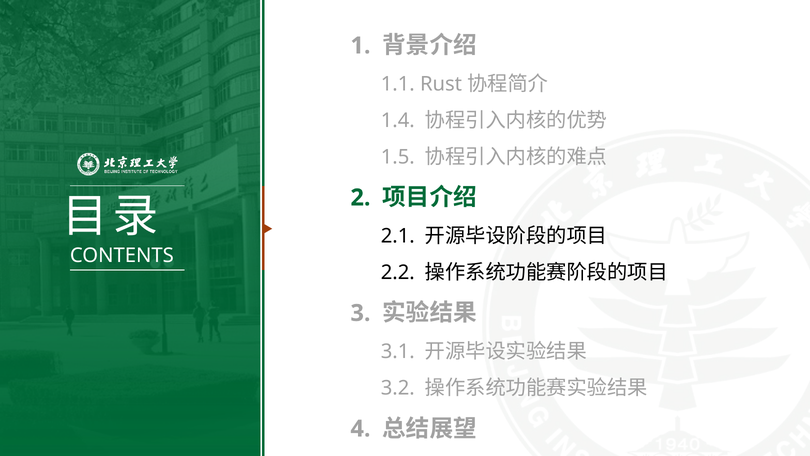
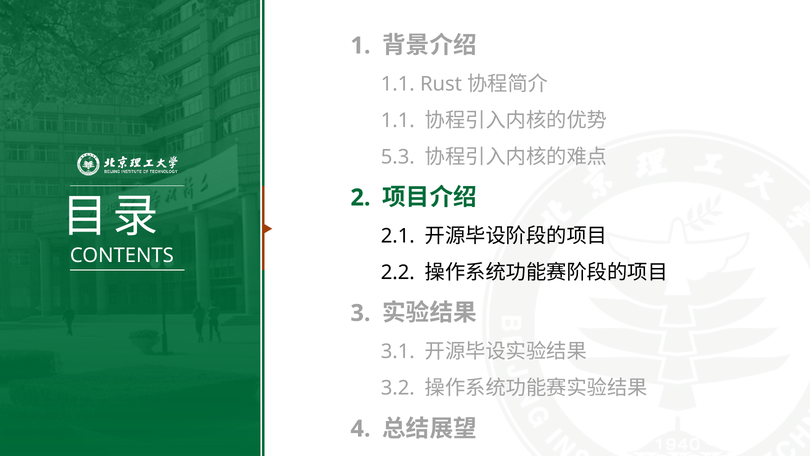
1.4 at (398, 120): 1.4 -> 1.1
1.5: 1.5 -> 5.3
